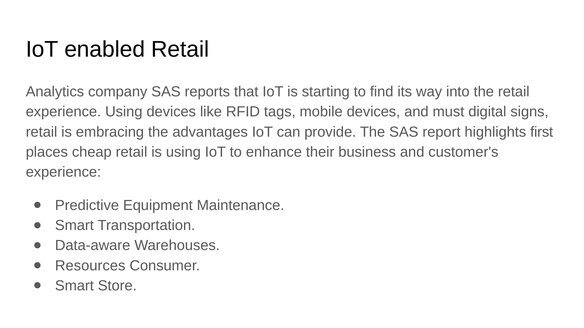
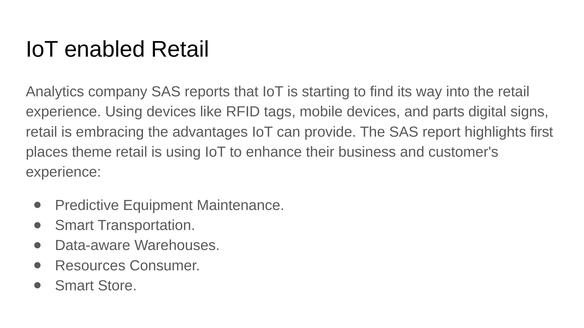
must: must -> parts
cheap: cheap -> theme
